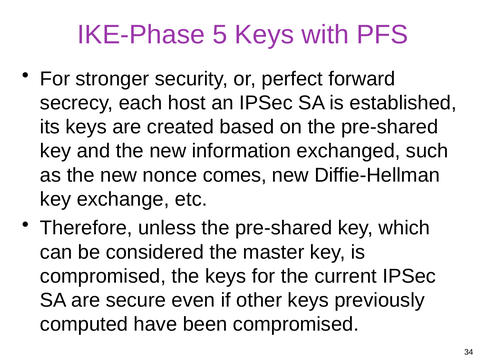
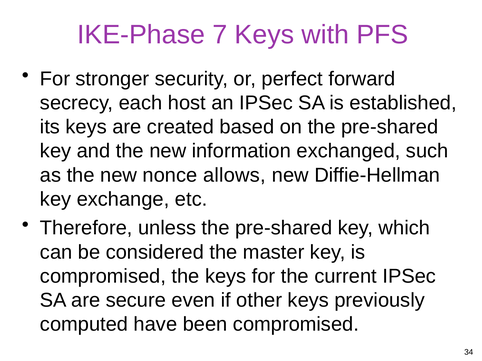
5: 5 -> 7
comes: comes -> allows
